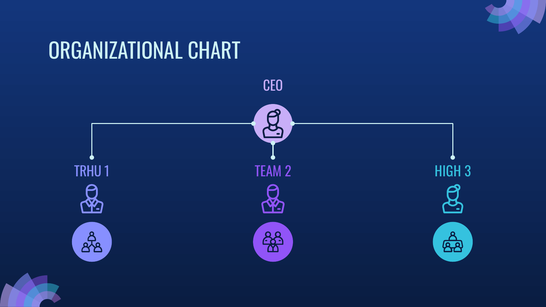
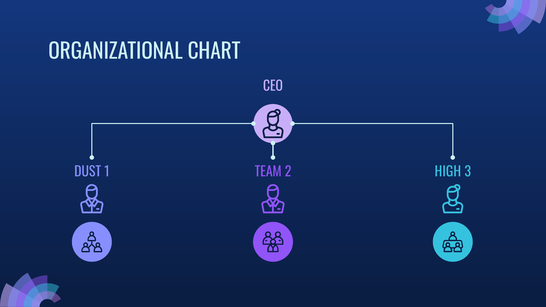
TRHU: TRHU -> DUST
